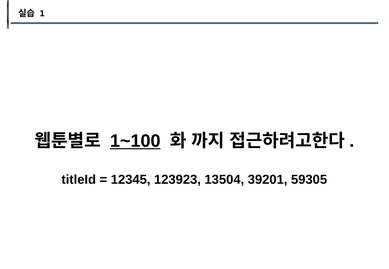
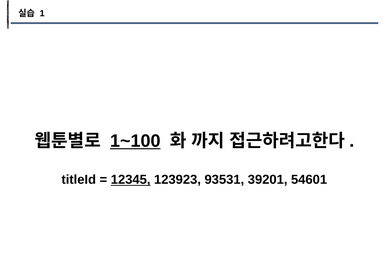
12345 underline: none -> present
13504: 13504 -> 93531
59305: 59305 -> 54601
